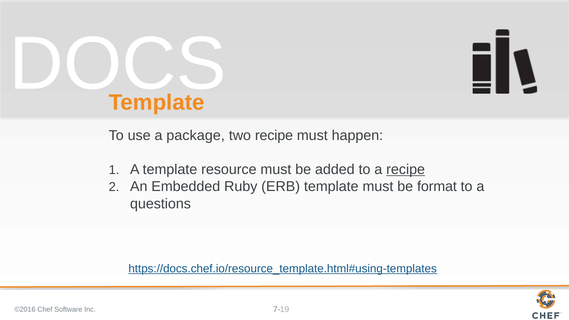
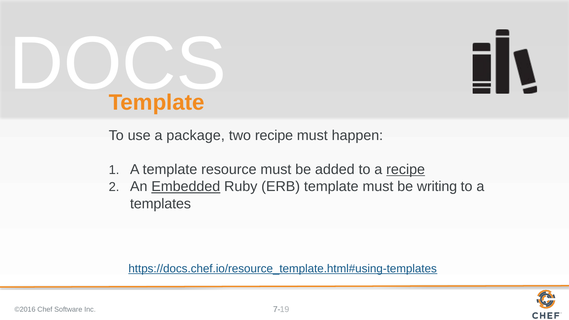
Embedded underline: none -> present
format: format -> writing
questions: questions -> templates
